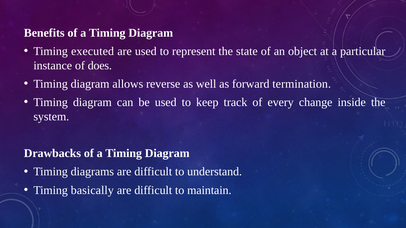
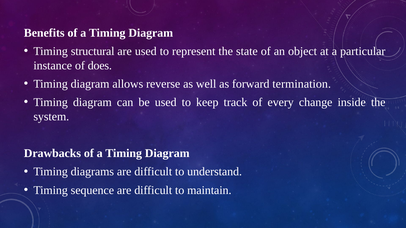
executed: executed -> structural
basically: basically -> sequence
